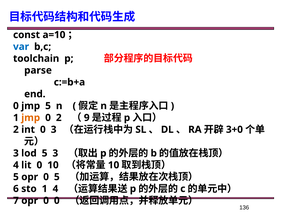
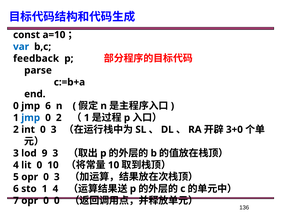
toolchain: toolchain -> feedback
jmp 5: 5 -> 6
jmp at (31, 118) colour: orange -> blue
9 at (87, 118): 9 -> 1
lod 5: 5 -> 9
opr 0 5: 5 -> 3
